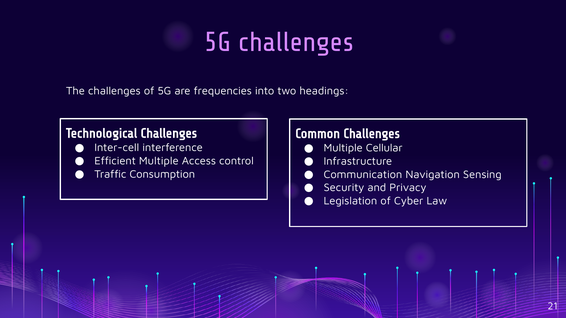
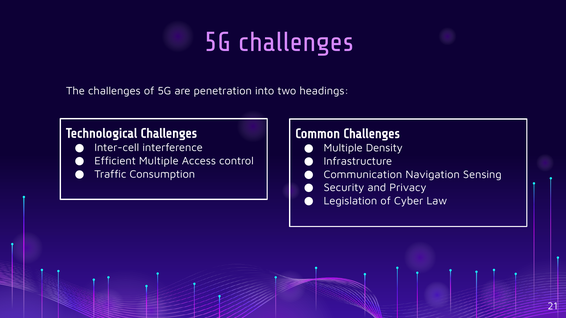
frequencies: frequencies -> penetration
Cellular: Cellular -> Density
